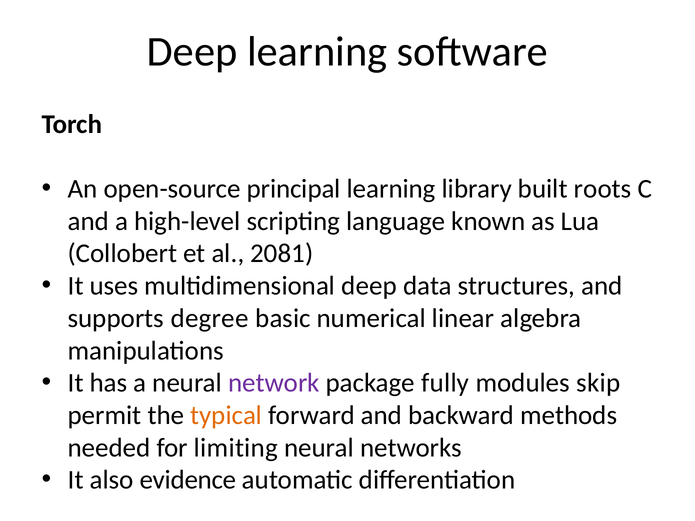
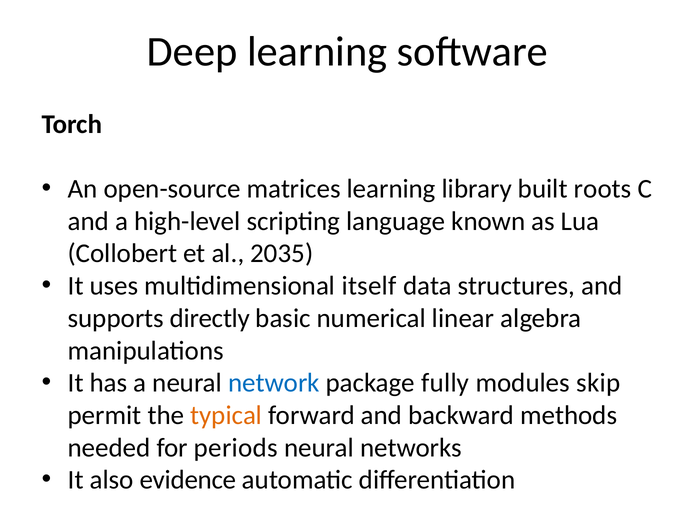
principal: principal -> matrices
2081: 2081 -> 2035
multidimensional deep: deep -> itself
degree: degree -> directly
network colour: purple -> blue
limiting: limiting -> periods
